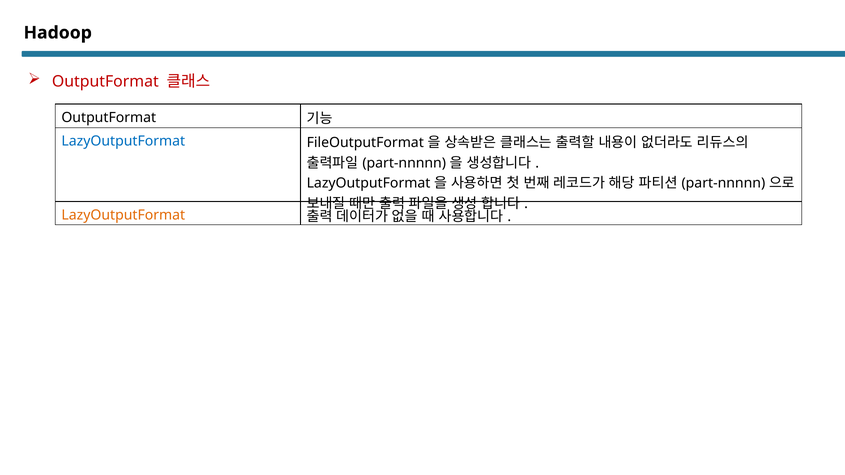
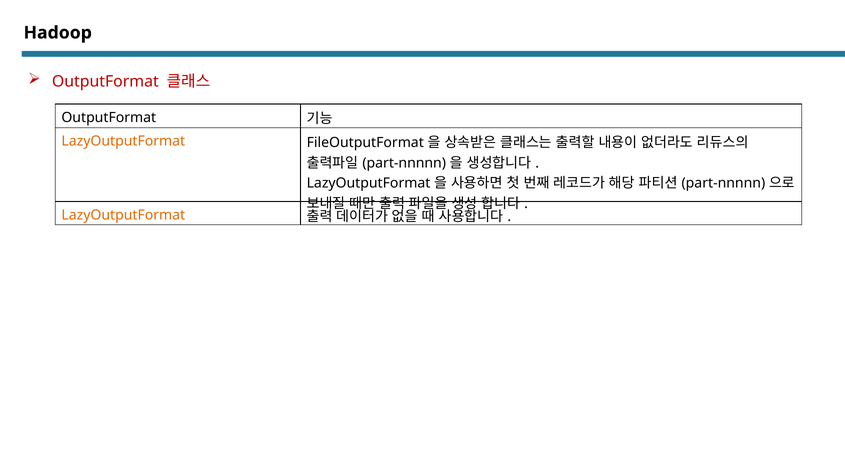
LazyOutputFormat at (123, 141) colour: blue -> orange
